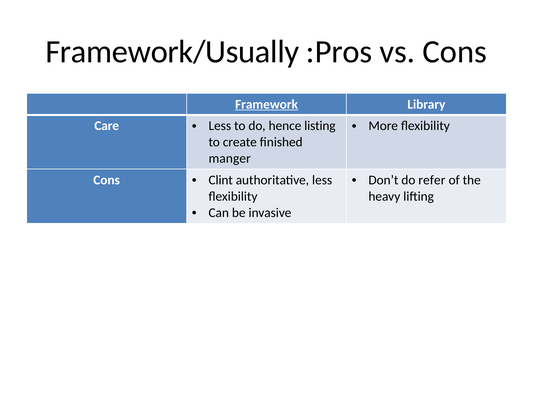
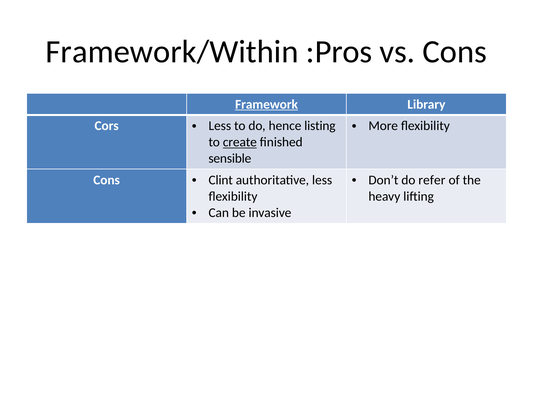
Framework/Usually: Framework/Usually -> Framework/Within
Care: Care -> Cors
create underline: none -> present
manger: manger -> sensible
